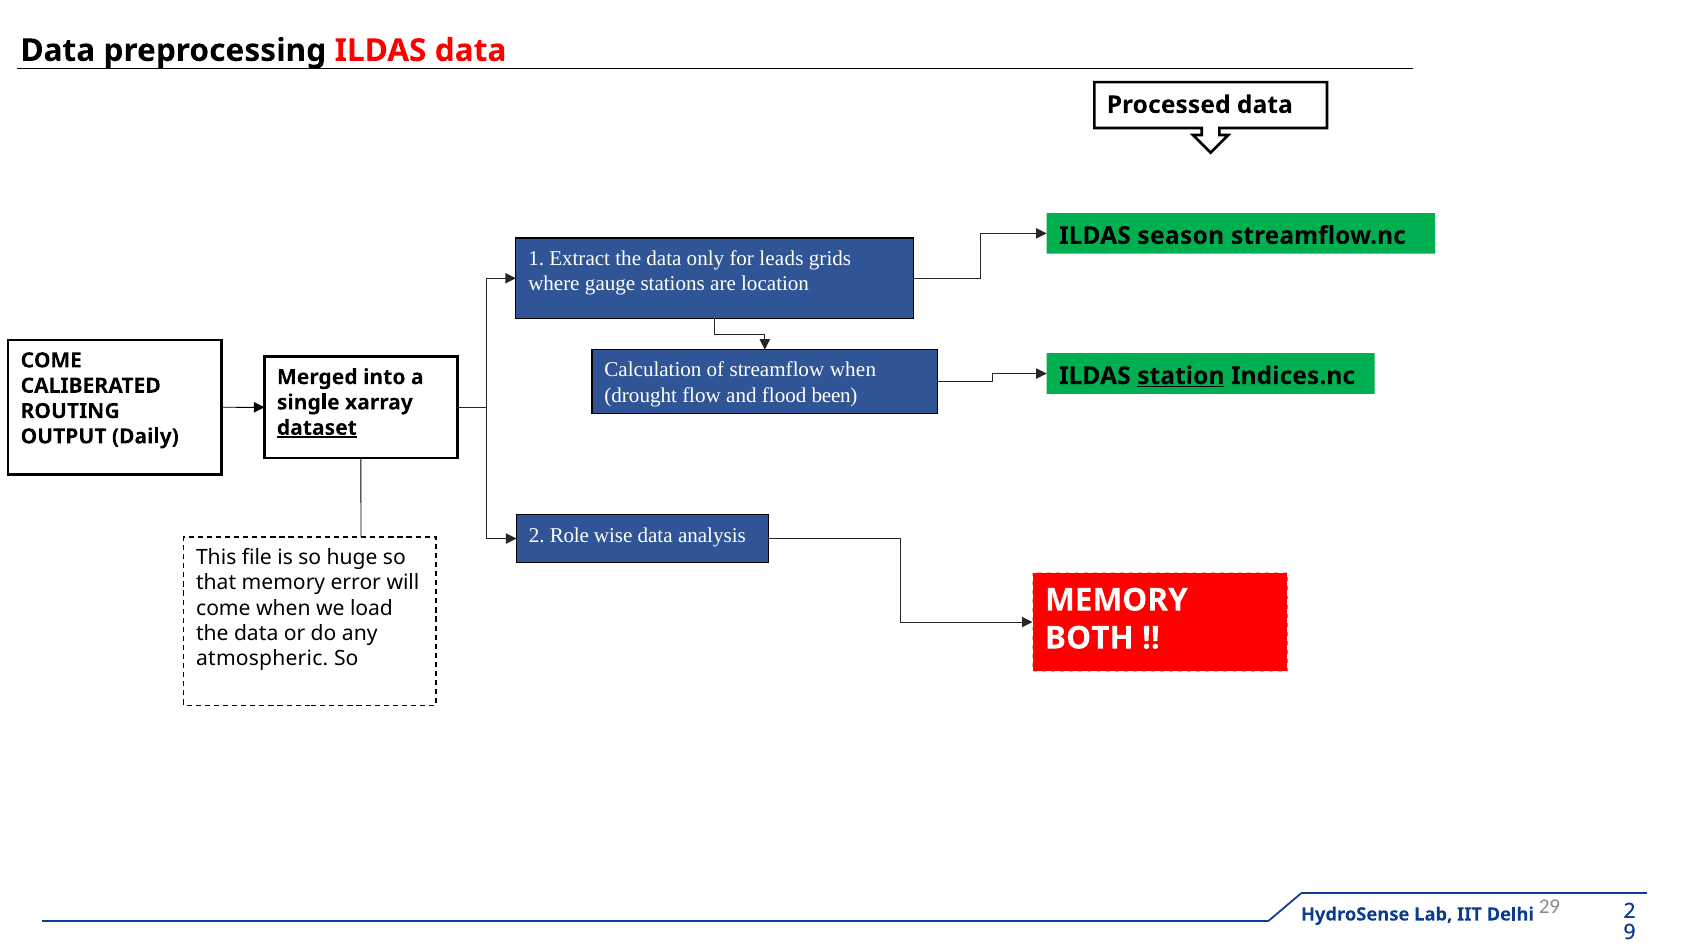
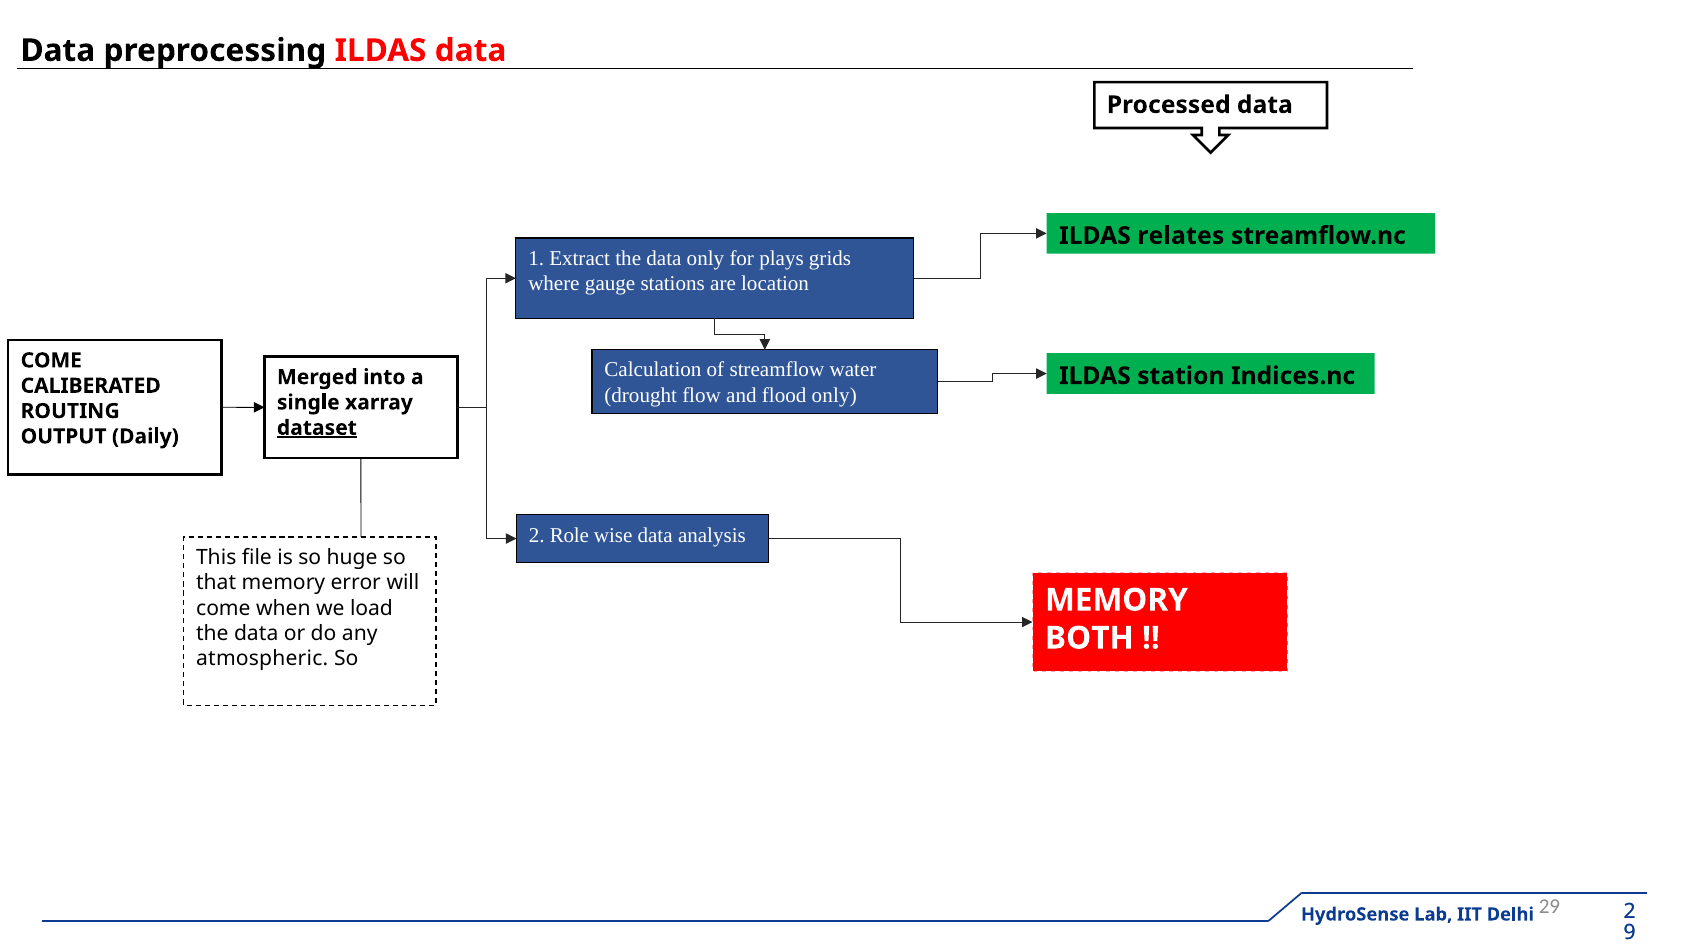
season: season -> relates
leads: leads -> plays
streamflow when: when -> water
station underline: present -> none
flood been: been -> only
